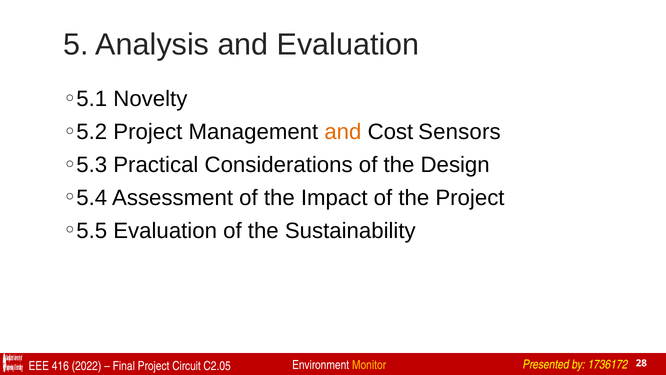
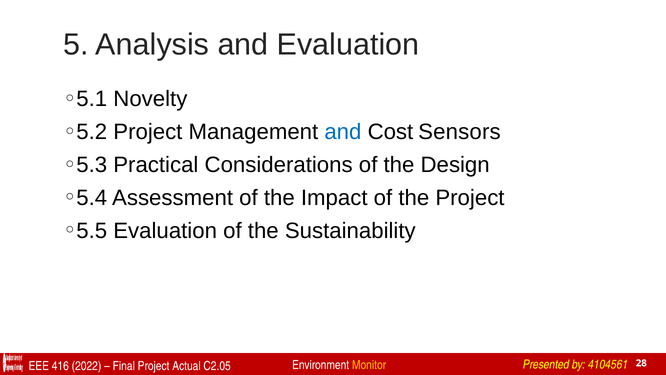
and at (343, 132) colour: orange -> blue
Circuit: Circuit -> Actual
1736172: 1736172 -> 4104561
